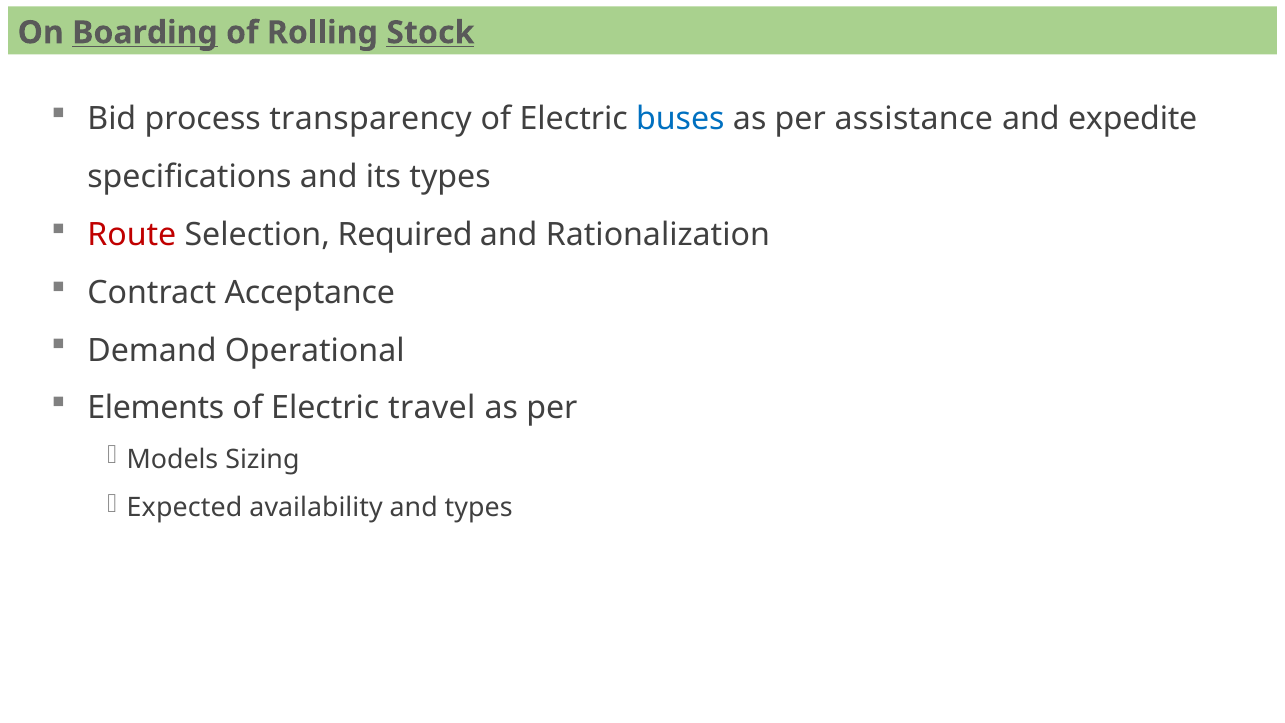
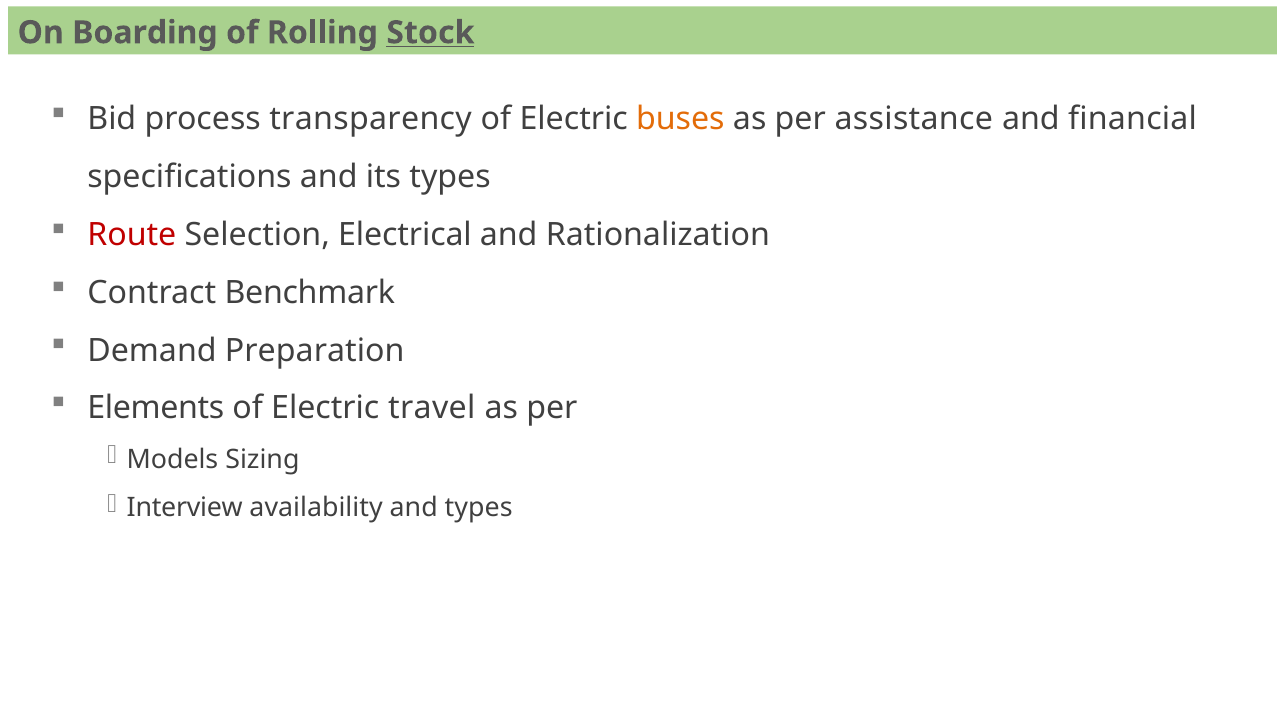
Boarding underline: present -> none
buses colour: blue -> orange
expedite: expedite -> financial
Required: Required -> Electrical
Acceptance: Acceptance -> Benchmark
Operational: Operational -> Preparation
Expected: Expected -> Interview
